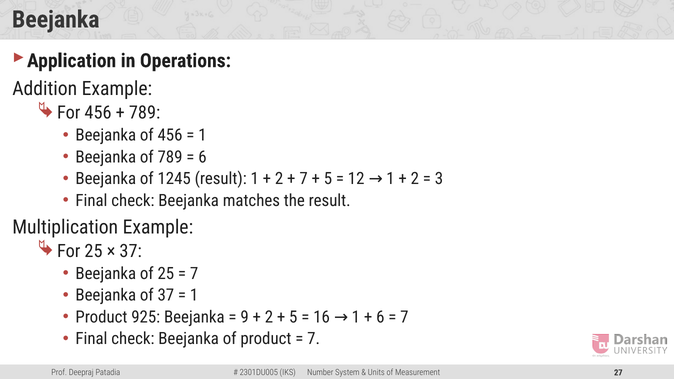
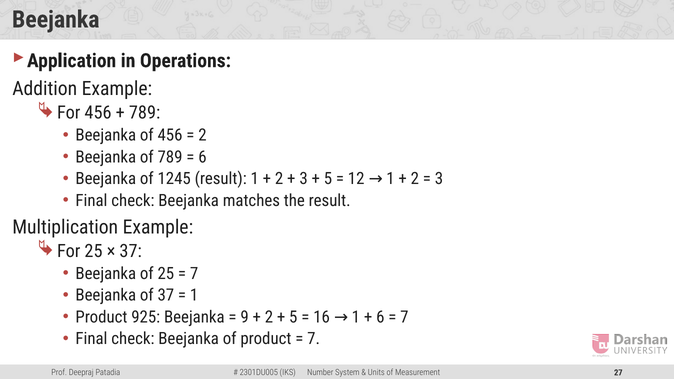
1 at (202, 135): 1 -> 2
7 at (304, 179): 7 -> 3
